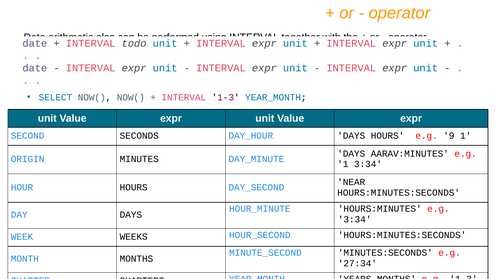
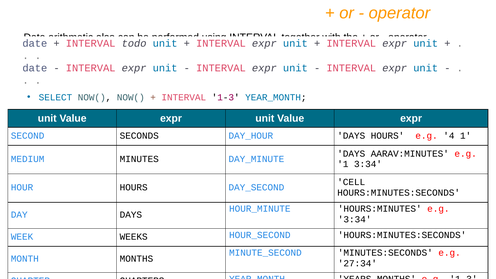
9: 9 -> 4
ORIGIN: ORIGIN -> MEDIUM
NEAR: NEAR -> CELL
